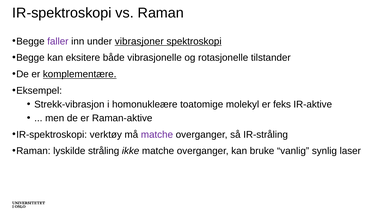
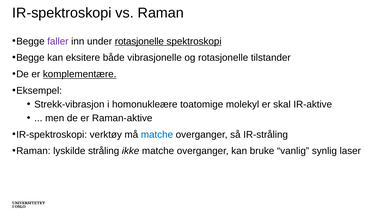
under vibrasjoner: vibrasjoner -> rotasjonelle
feks: feks -> skal
matche at (157, 135) colour: purple -> blue
